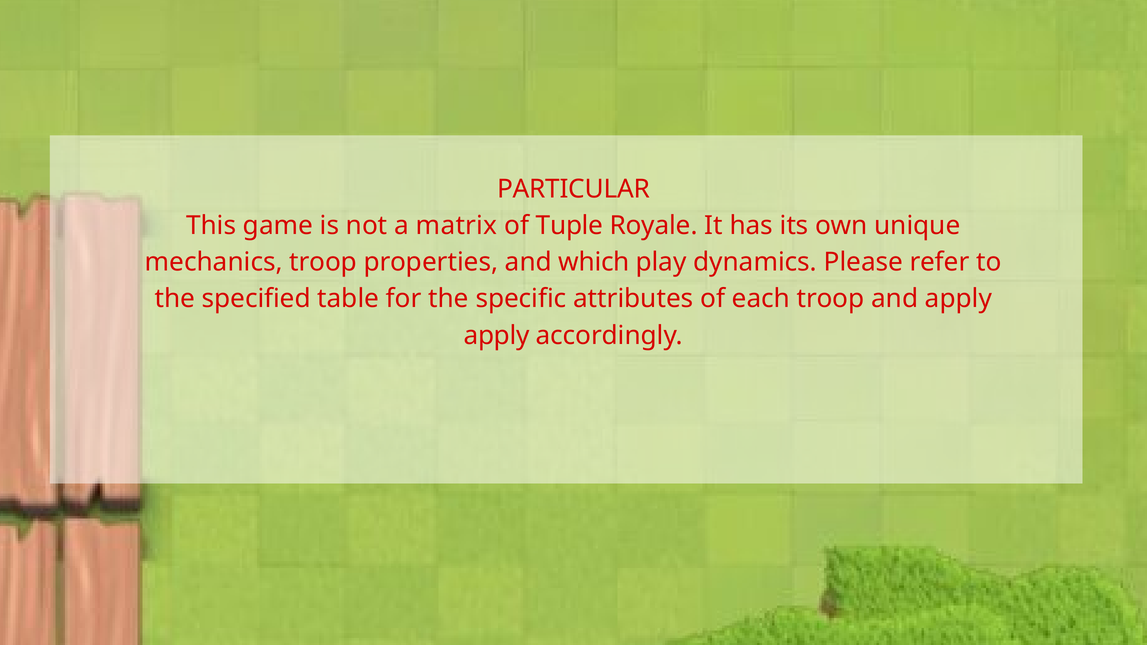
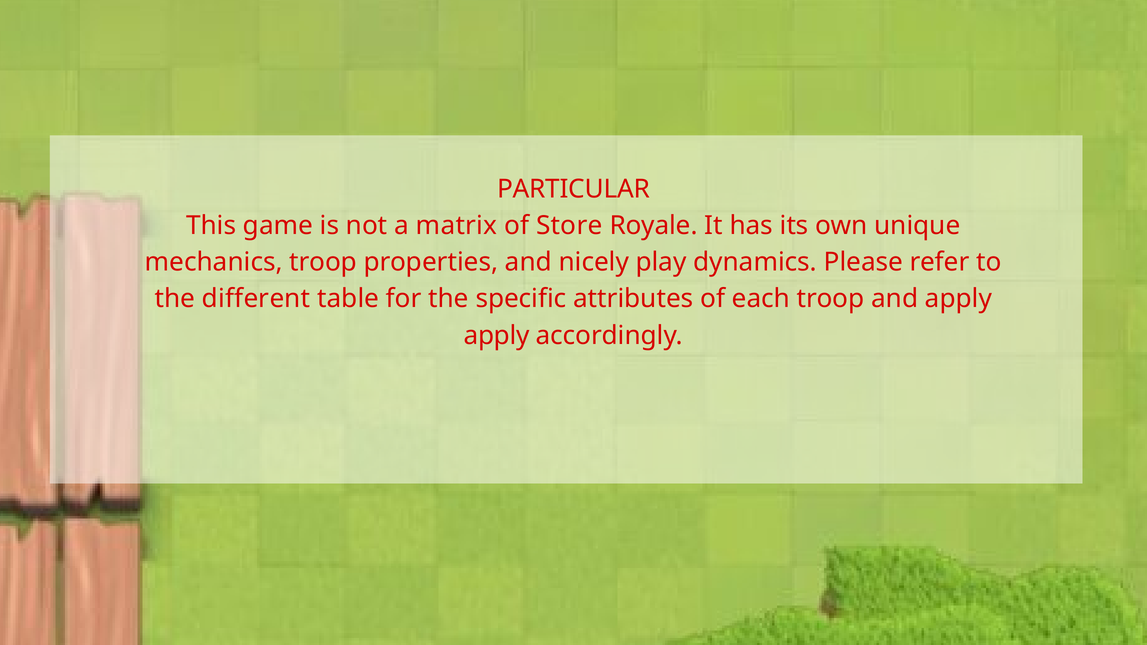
Tuple: Tuple -> Store
which: which -> nicely
specified: specified -> different
